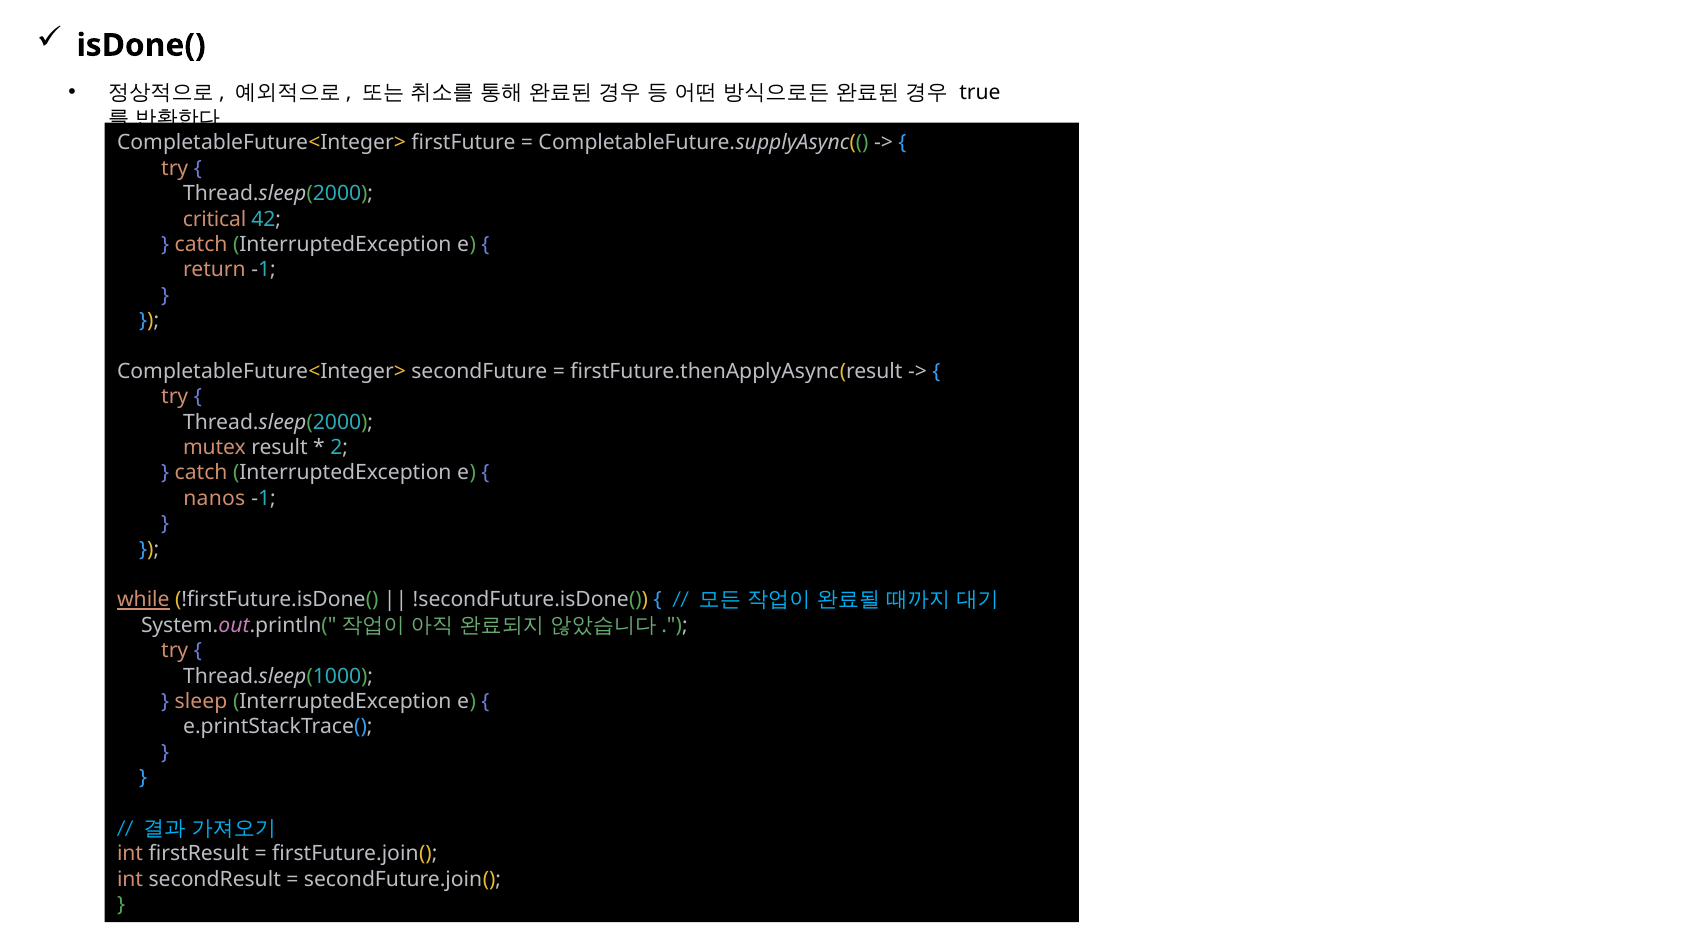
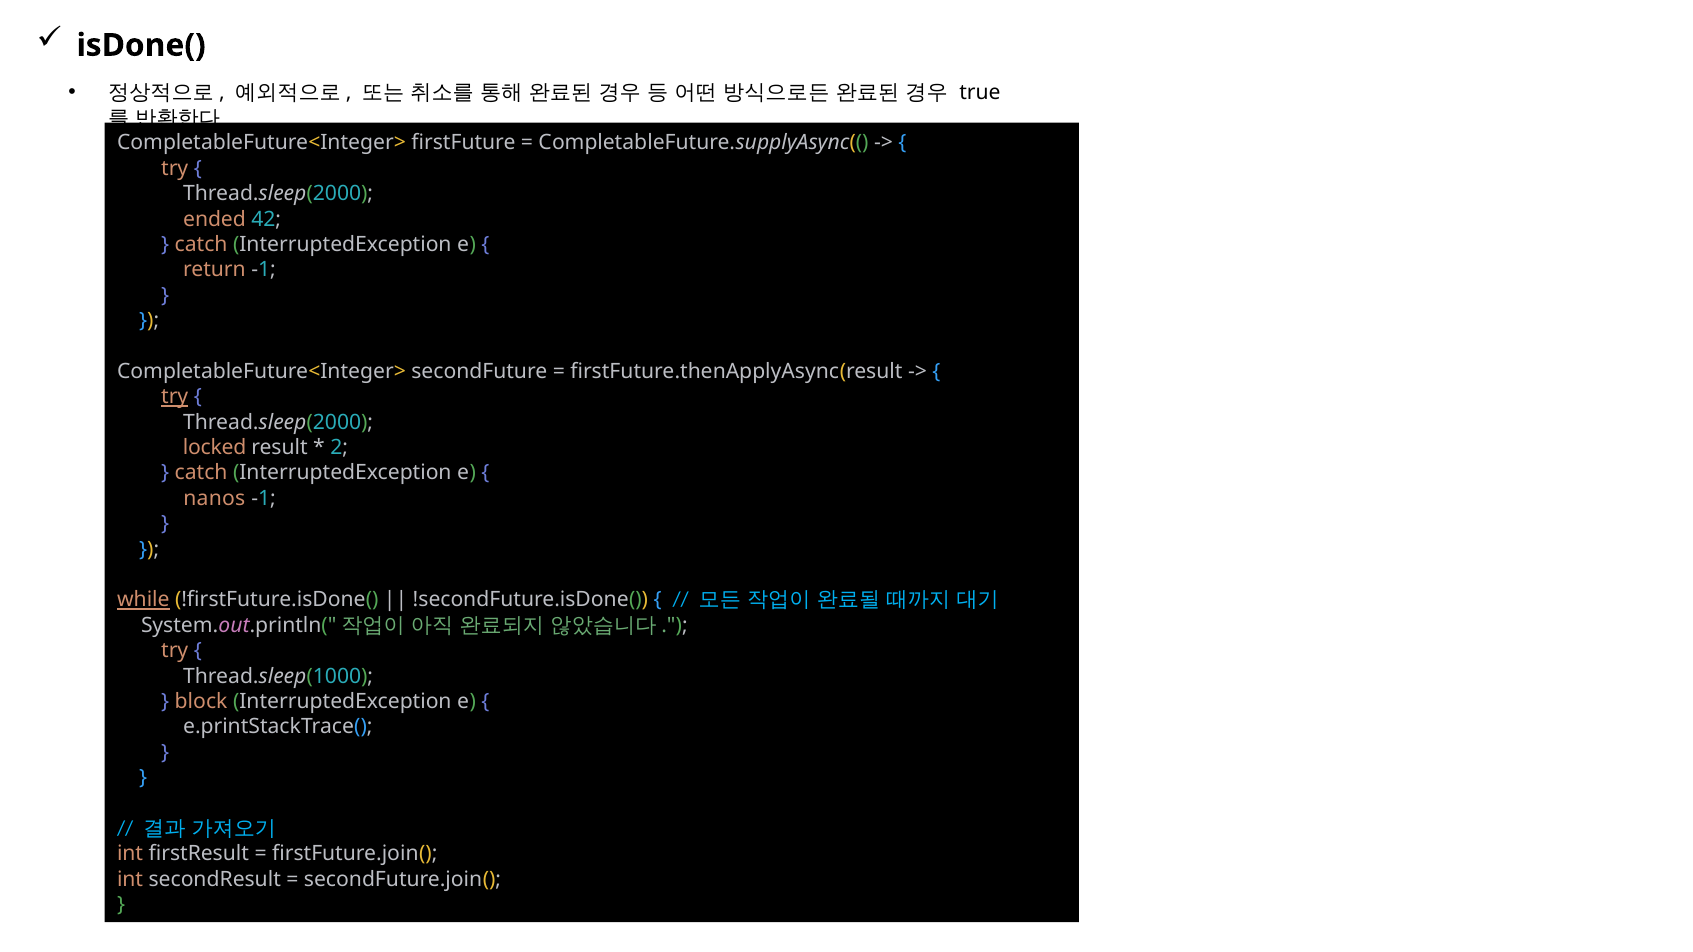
critical: critical -> ended
try at (175, 397) underline: none -> present
mutex: mutex -> locked
sleep: sleep -> block
